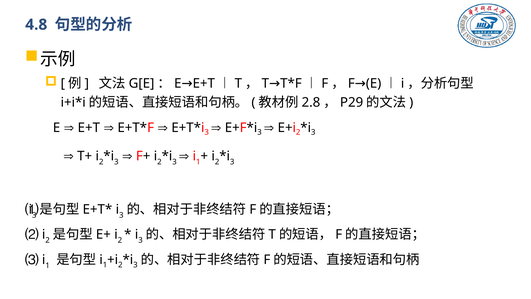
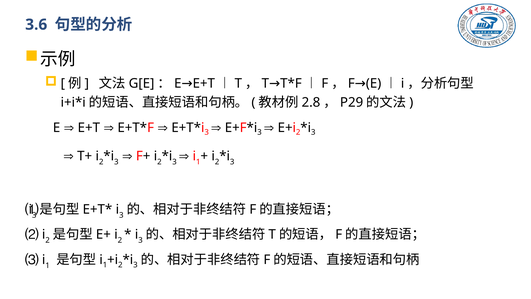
4.8: 4.8 -> 3.6
